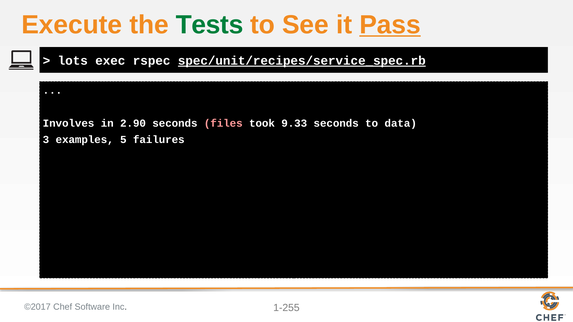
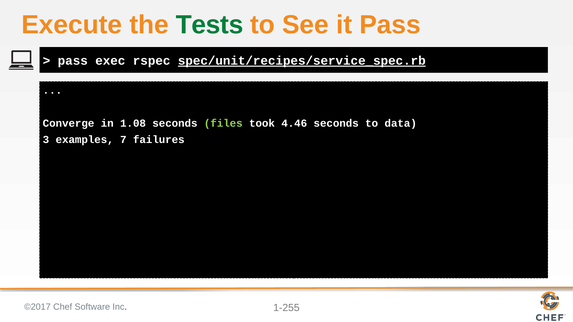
Pass at (390, 25) underline: present -> none
lots at (73, 61): lots -> pass
Involves: Involves -> Converge
2.90: 2.90 -> 1.08
files colour: pink -> light green
9.33: 9.33 -> 4.46
5: 5 -> 7
